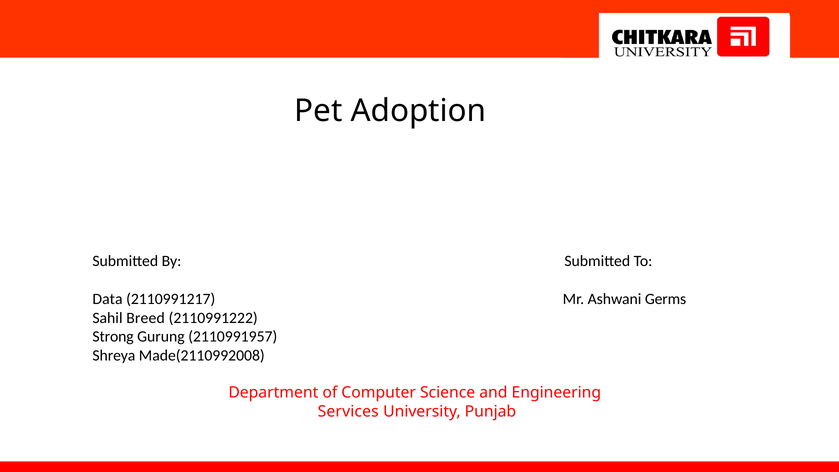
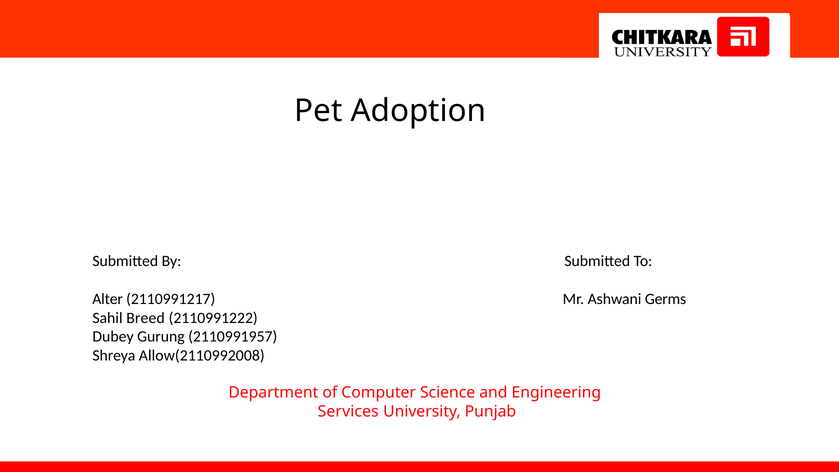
Data: Data -> Alter
Strong: Strong -> Dubey
Made(2110992008: Made(2110992008 -> Allow(2110992008
